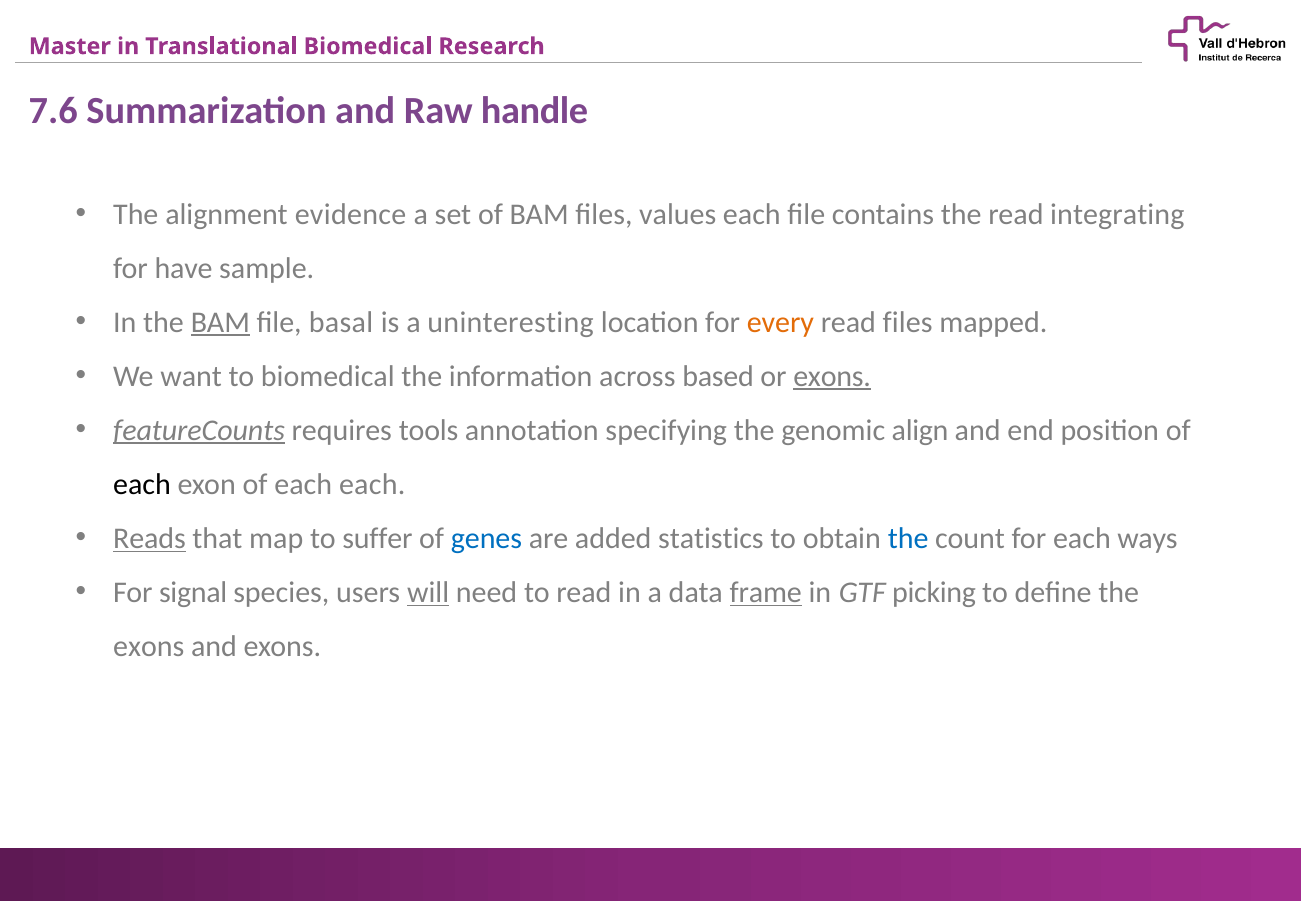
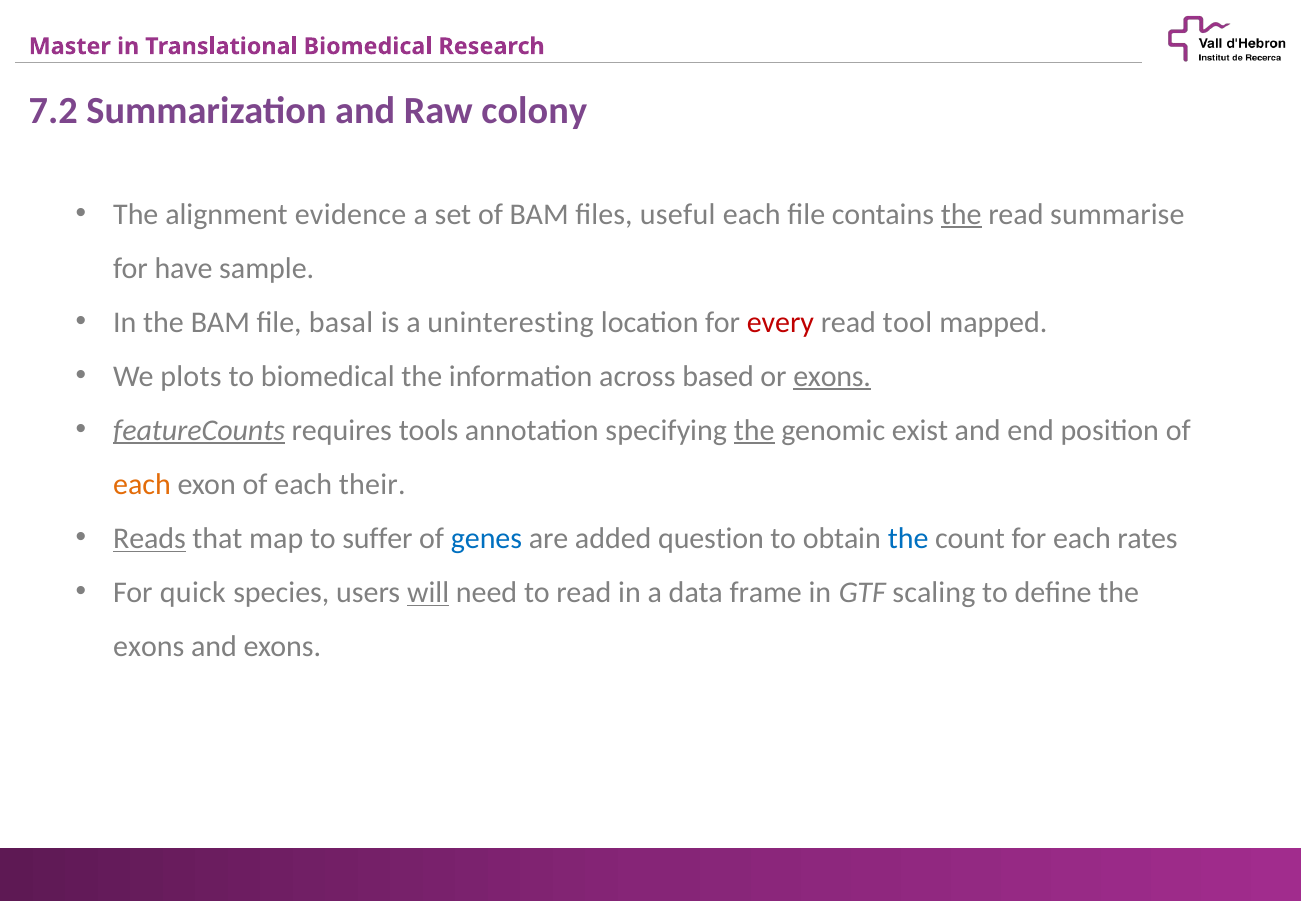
7.6: 7.6 -> 7.2
handle: handle -> colony
values: values -> useful
the at (961, 214) underline: none -> present
integrating: integrating -> summarise
BAM at (220, 322) underline: present -> none
every colour: orange -> red
read files: files -> tool
want: want -> plots
the at (754, 430) underline: none -> present
align: align -> exist
each at (142, 484) colour: black -> orange
each each: each -> their
statistics: statistics -> question
ways: ways -> rates
signal: signal -> quick
frame underline: present -> none
picking: picking -> scaling
